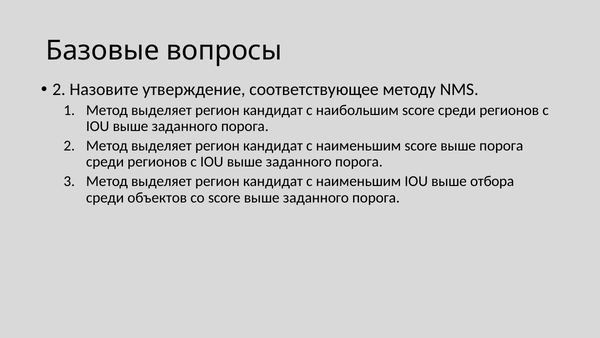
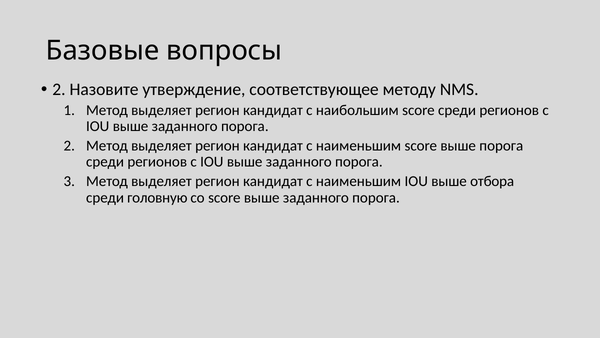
объектов: объектов -> головную
